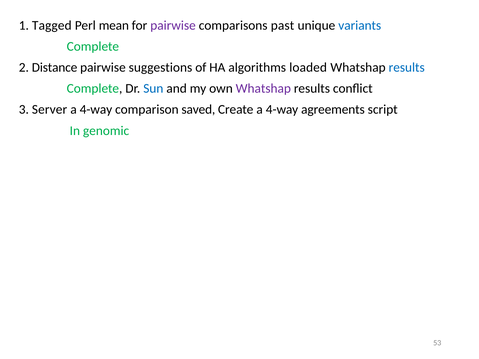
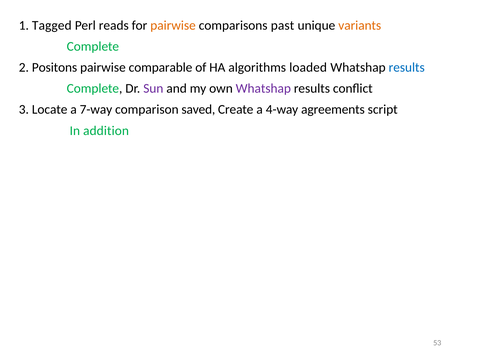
mean: mean -> reads
pairwise at (173, 25) colour: purple -> orange
variants colour: blue -> orange
Distance: Distance -> Positons
suggestions: suggestions -> comparable
Sun colour: blue -> purple
Server: Server -> Locate
4-way at (96, 110): 4-way -> 7-way
genomic: genomic -> addition
